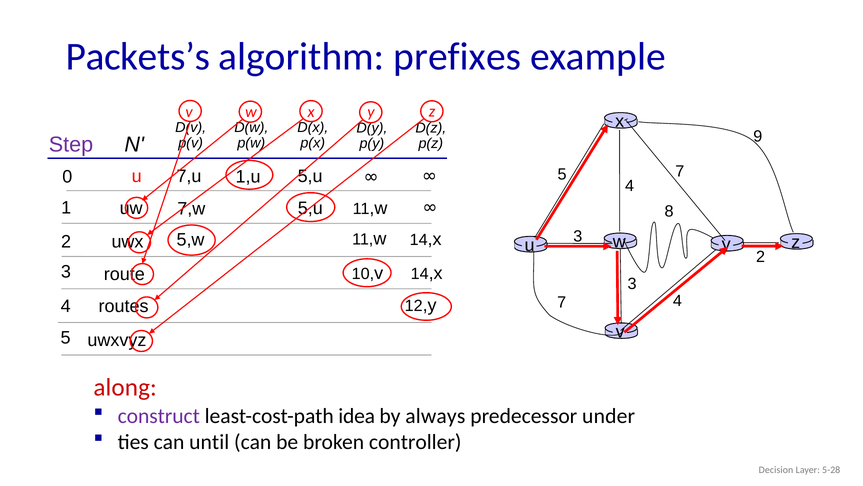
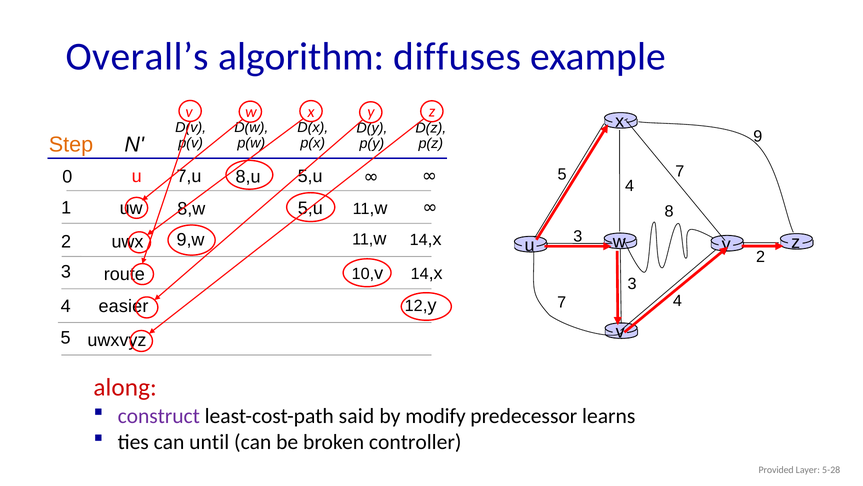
Packets’s: Packets’s -> Overall’s
prefixes: prefixes -> diffuses
Step colour: purple -> orange
1,u: 1,u -> 8,u
7,w: 7,w -> 8,w
5,w: 5,w -> 9,w
routes: routes -> easier
idea: idea -> said
always: always -> modify
under: under -> learns
Decision: Decision -> Provided
